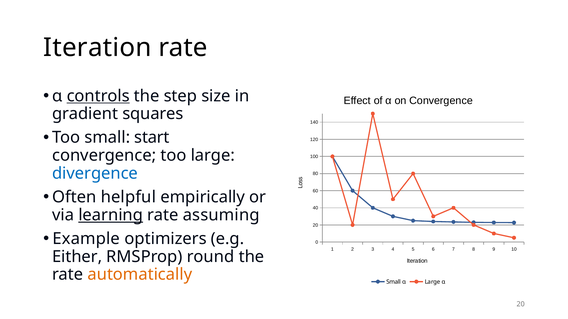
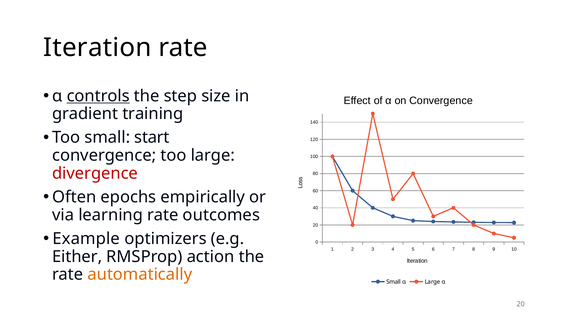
squares: squares -> training
divergence colour: blue -> red
helpful: helpful -> epochs
learning underline: present -> none
assuming: assuming -> outcomes
round: round -> action
